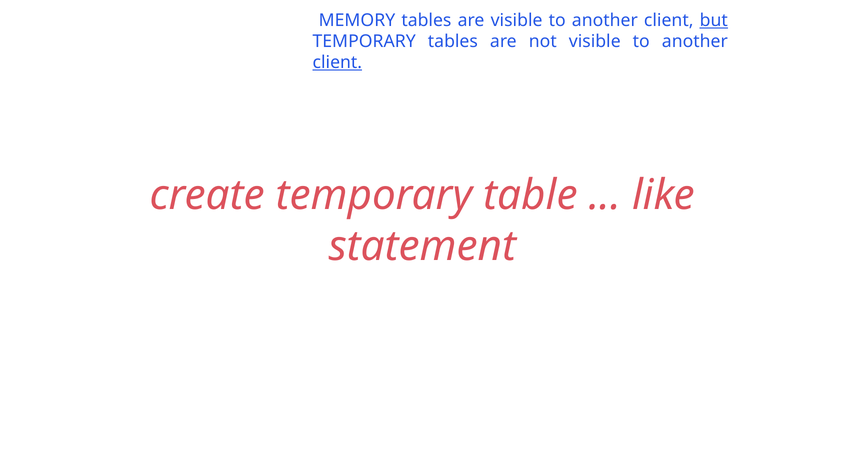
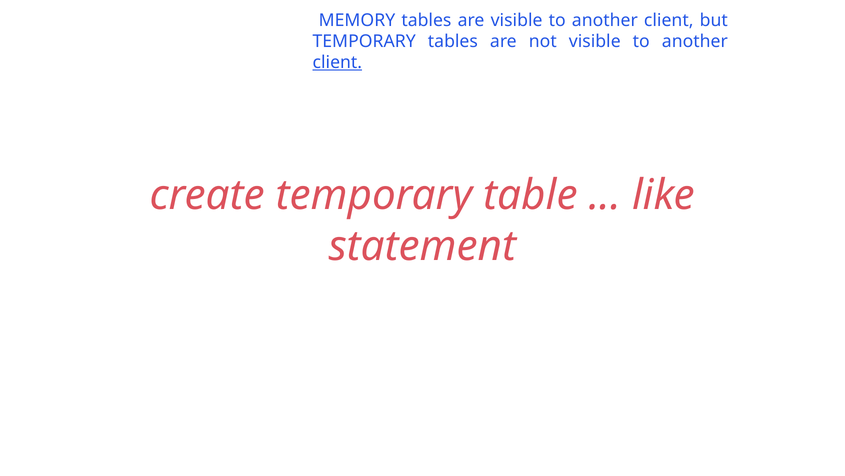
but underline: present -> none
